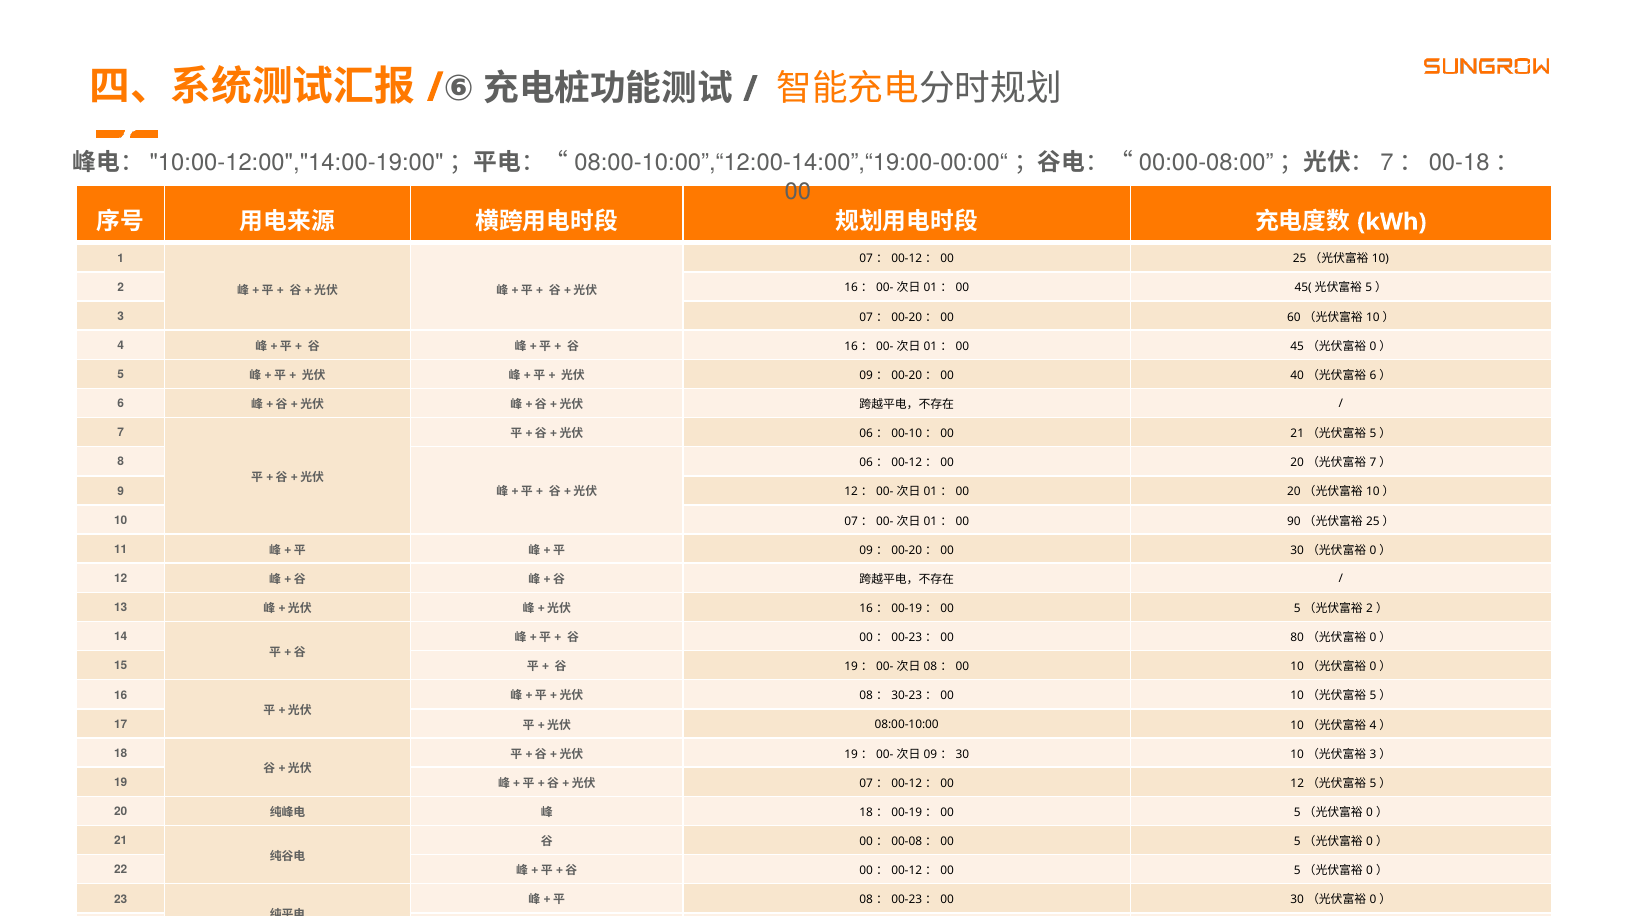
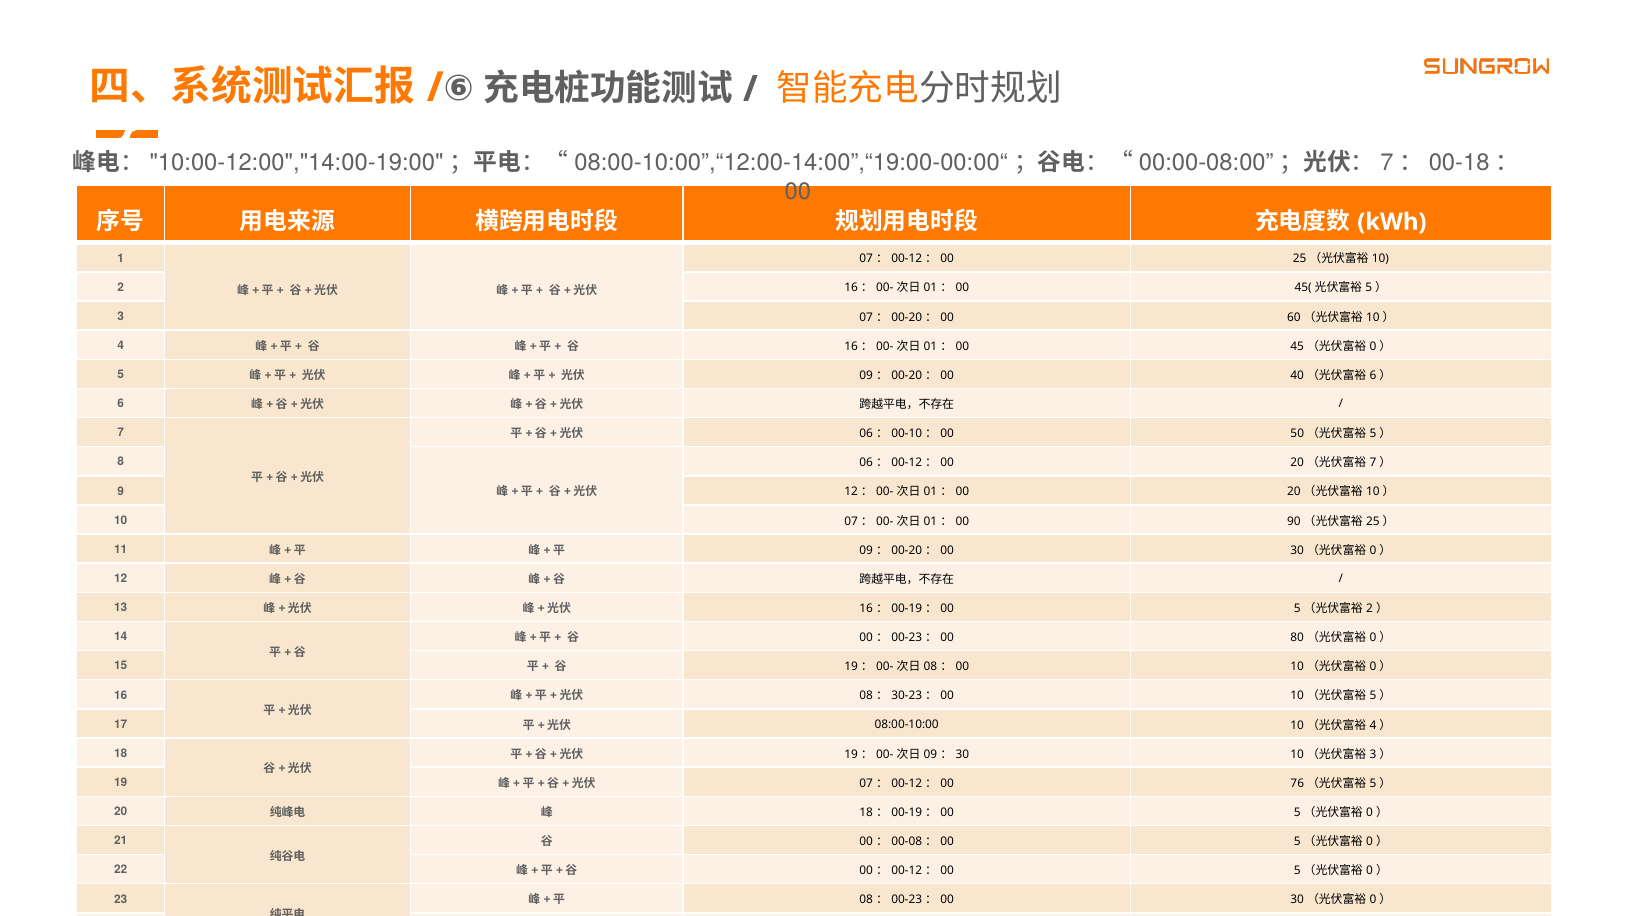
21 at (1297, 434): 21 -> 50
12 at (1297, 783): 12 -> 76
